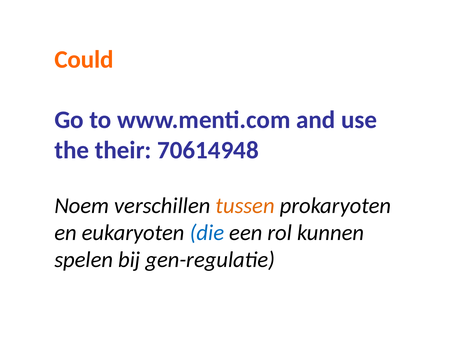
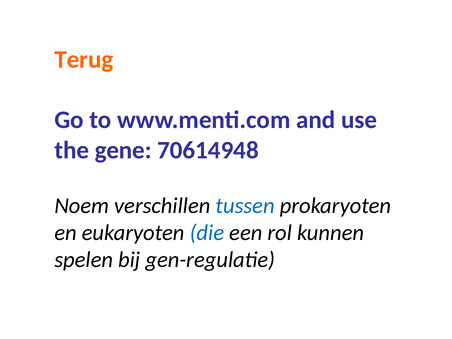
Could: Could -> Terug
their: their -> gene
tussen colour: orange -> blue
